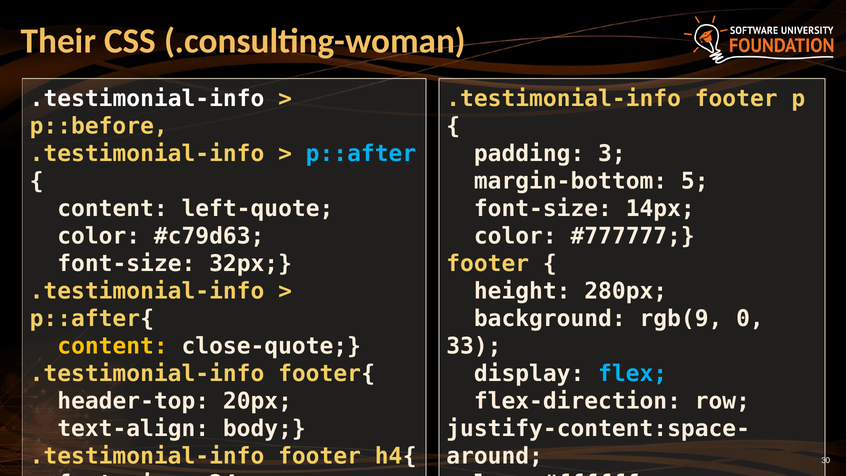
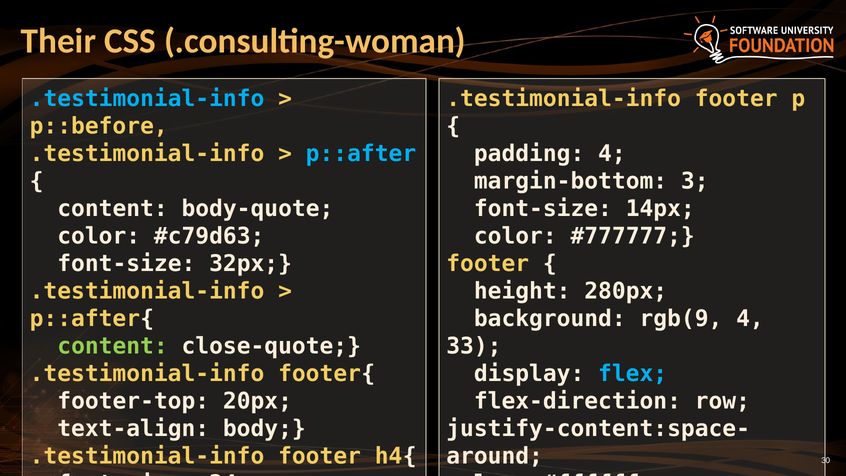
.testimonial-info at (147, 99) colour: white -> light blue
padding 3: 3 -> 4
5: 5 -> 3
left-quote: left-quote -> body-quote
rgb(9 0: 0 -> 4
content at (113, 346) colour: yellow -> light green
header-top: header-top -> footer-top
